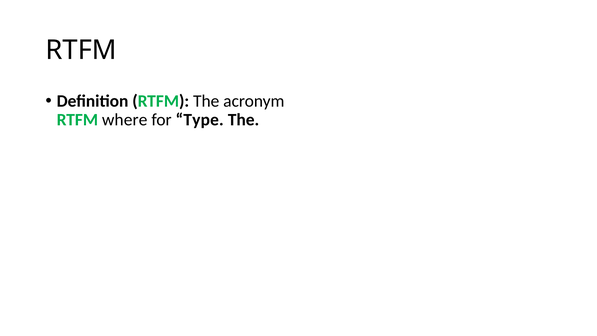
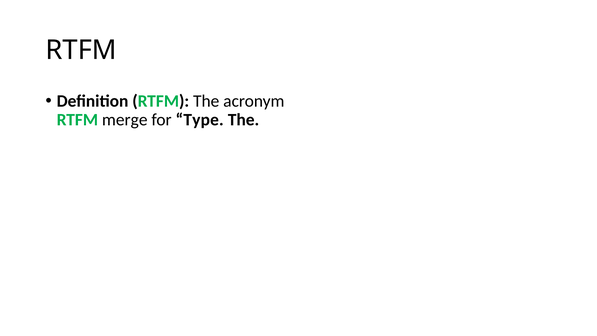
where: where -> merge
